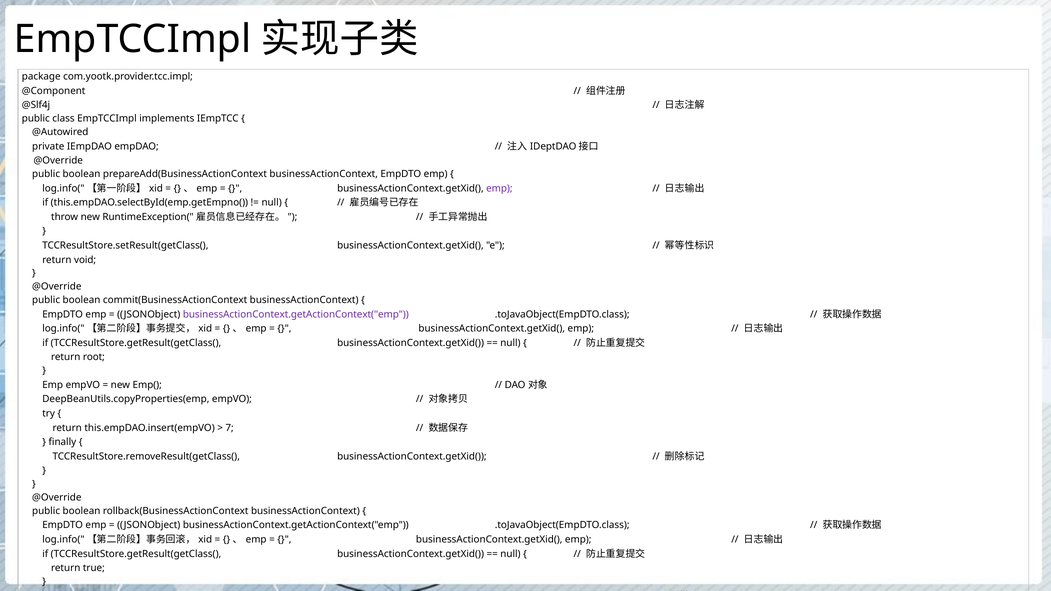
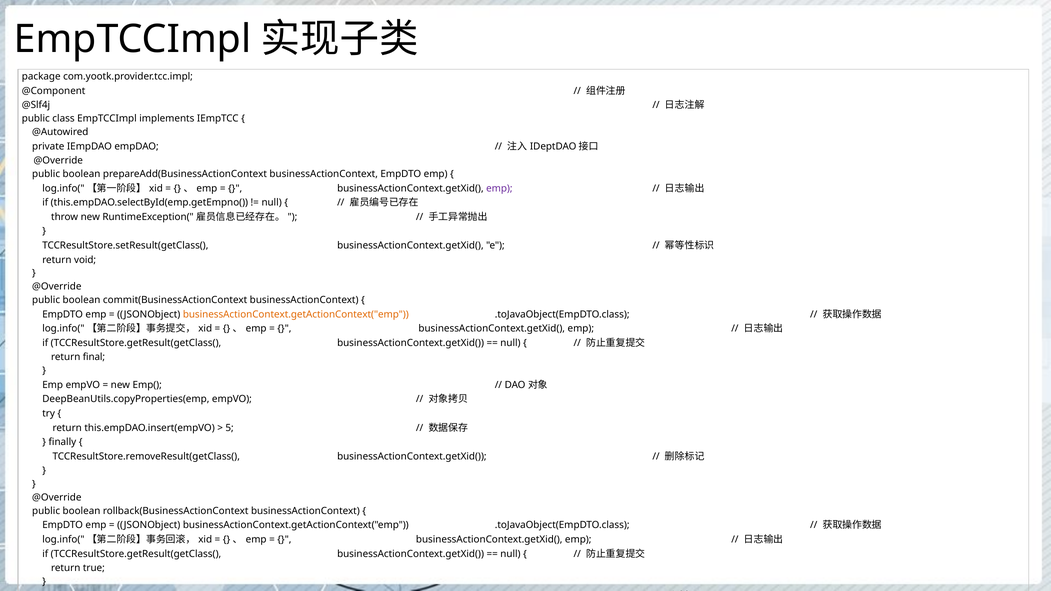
businessActionContext.getActionContext("emp at (296, 314) colour: purple -> orange
root: root -> final
7: 7 -> 5
